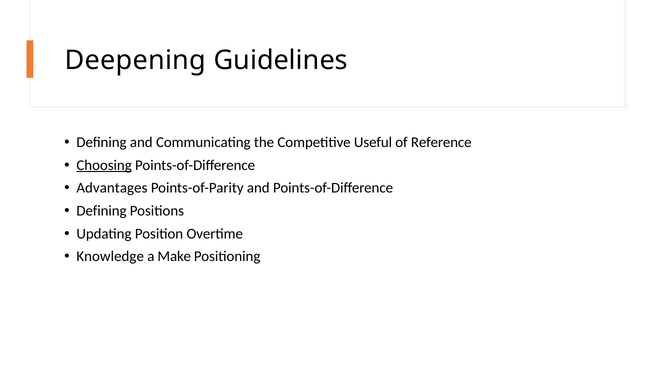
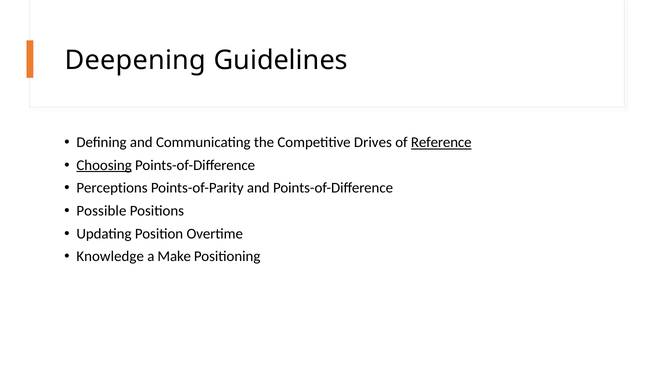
Useful: Useful -> Drives
Reference underline: none -> present
Advantages: Advantages -> Perceptions
Defining at (102, 211): Defining -> Possible
